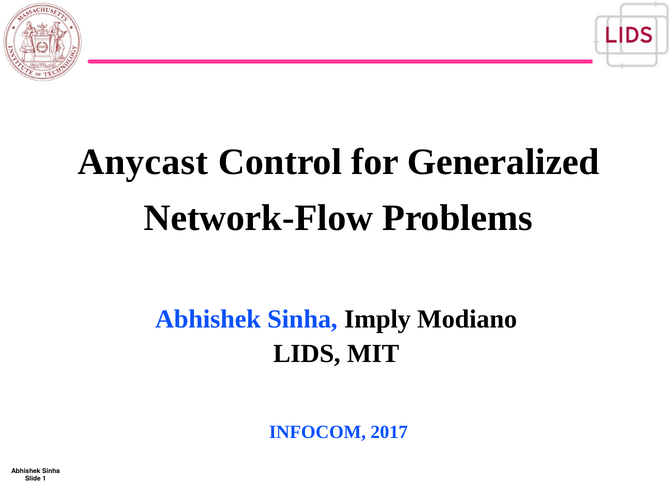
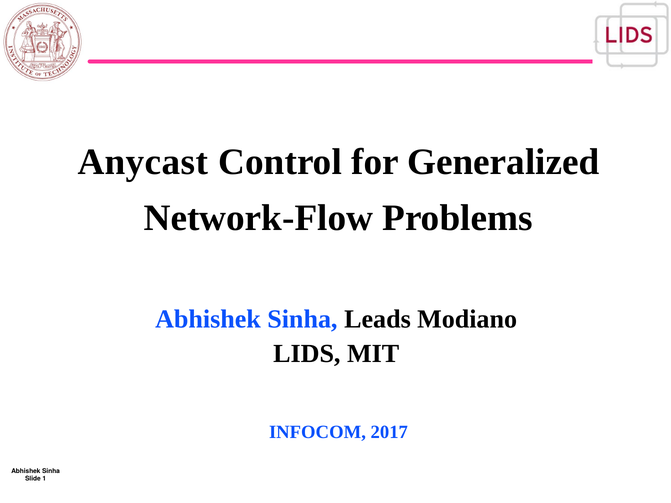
Imply: Imply -> Leads
